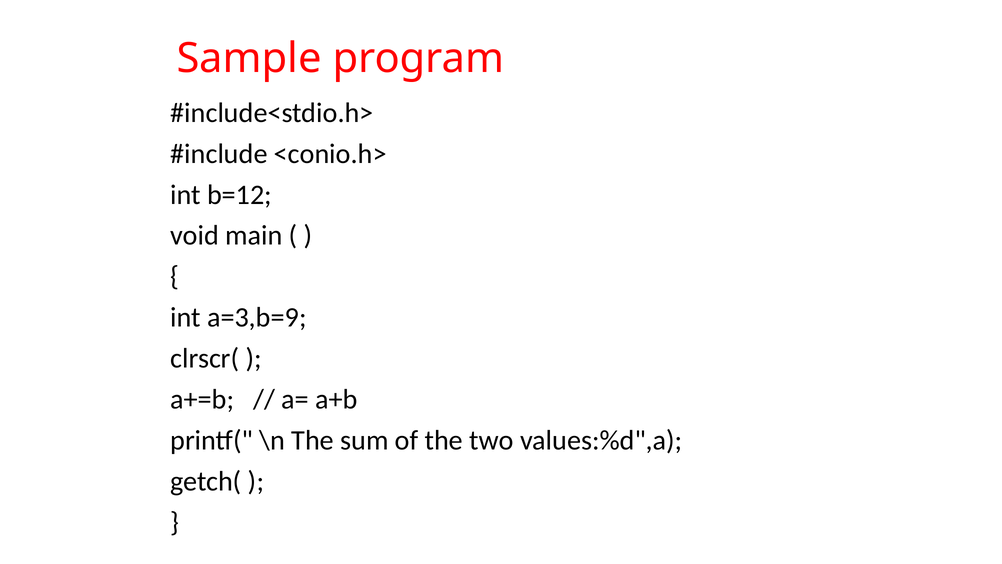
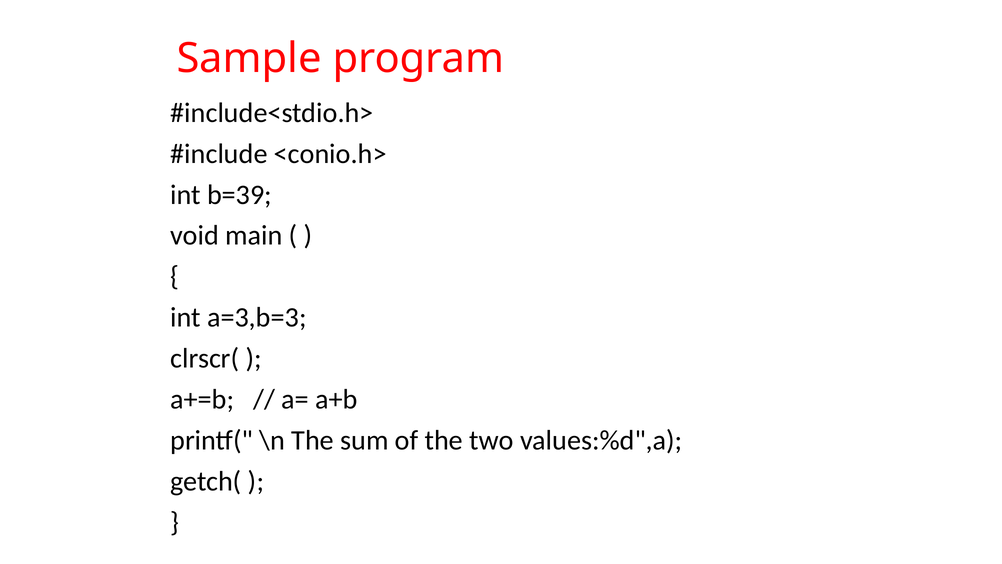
b=12: b=12 -> b=39
a=3,b=9: a=3,b=9 -> a=3,b=3
